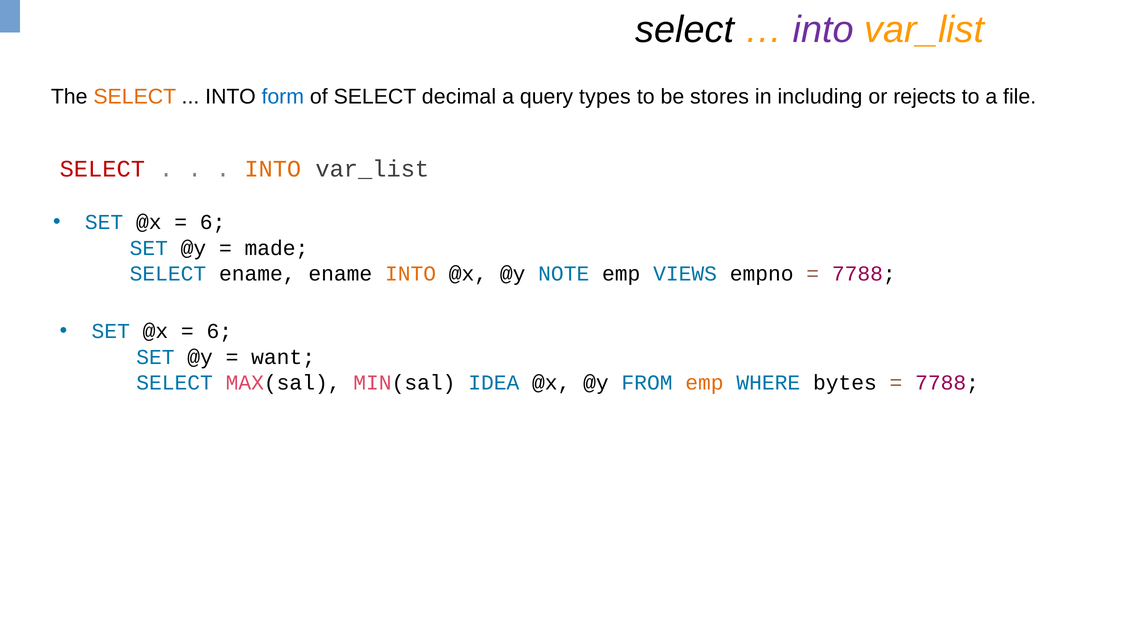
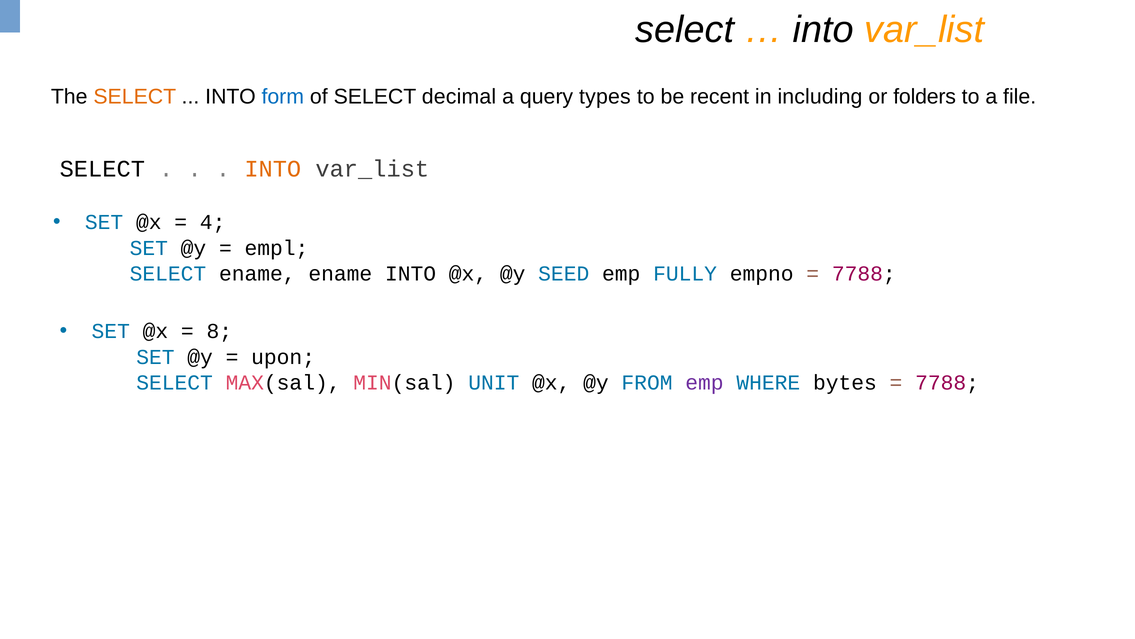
into at (823, 30) colour: purple -> black
stores: stores -> recent
rejects: rejects -> folders
SELECT at (102, 169) colour: red -> black
6 at (213, 222): 6 -> 4
made: made -> empl
INTO at (411, 273) colour: orange -> black
NOTE: NOTE -> SEED
VIEWS: VIEWS -> FULLY
6 at (219, 331): 6 -> 8
want: want -> upon
IDEA: IDEA -> UNIT
emp at (704, 382) colour: orange -> purple
